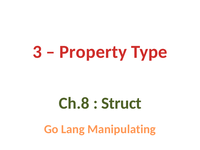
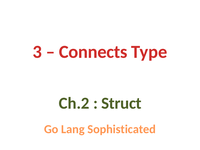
Property: Property -> Connects
Ch.8: Ch.8 -> Ch.2
Manipulating: Manipulating -> Sophisticated
